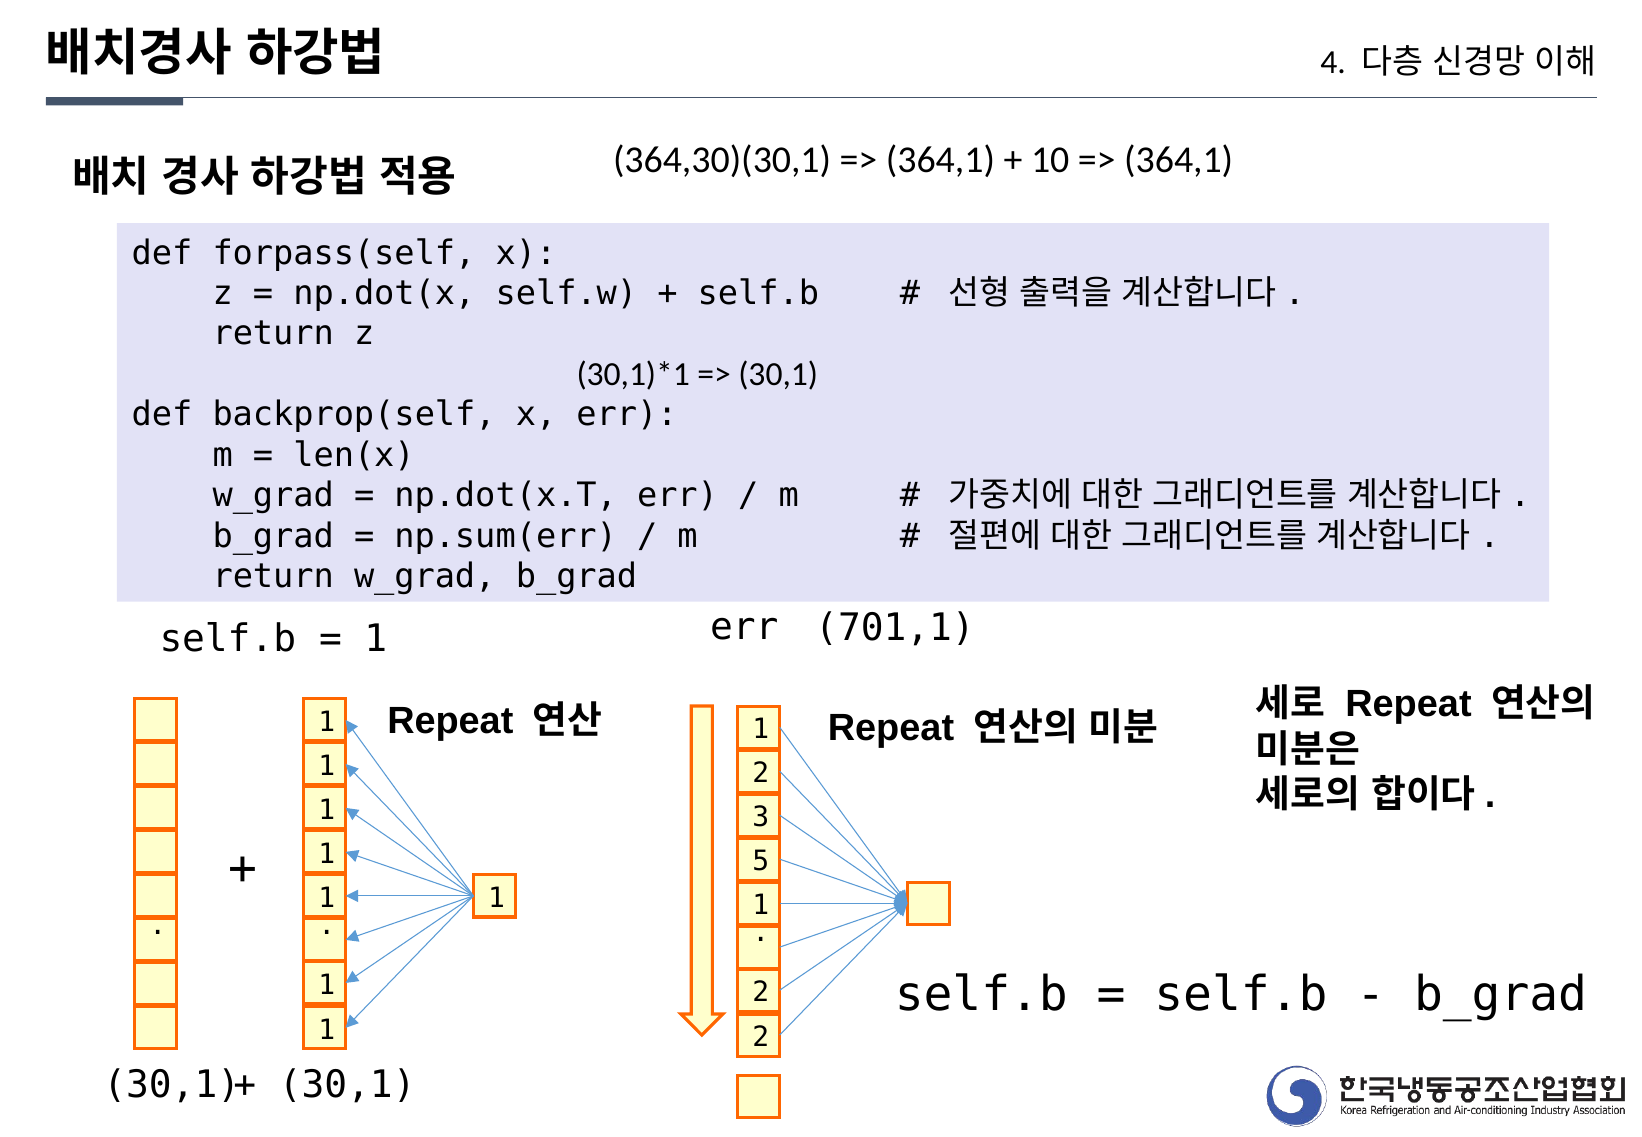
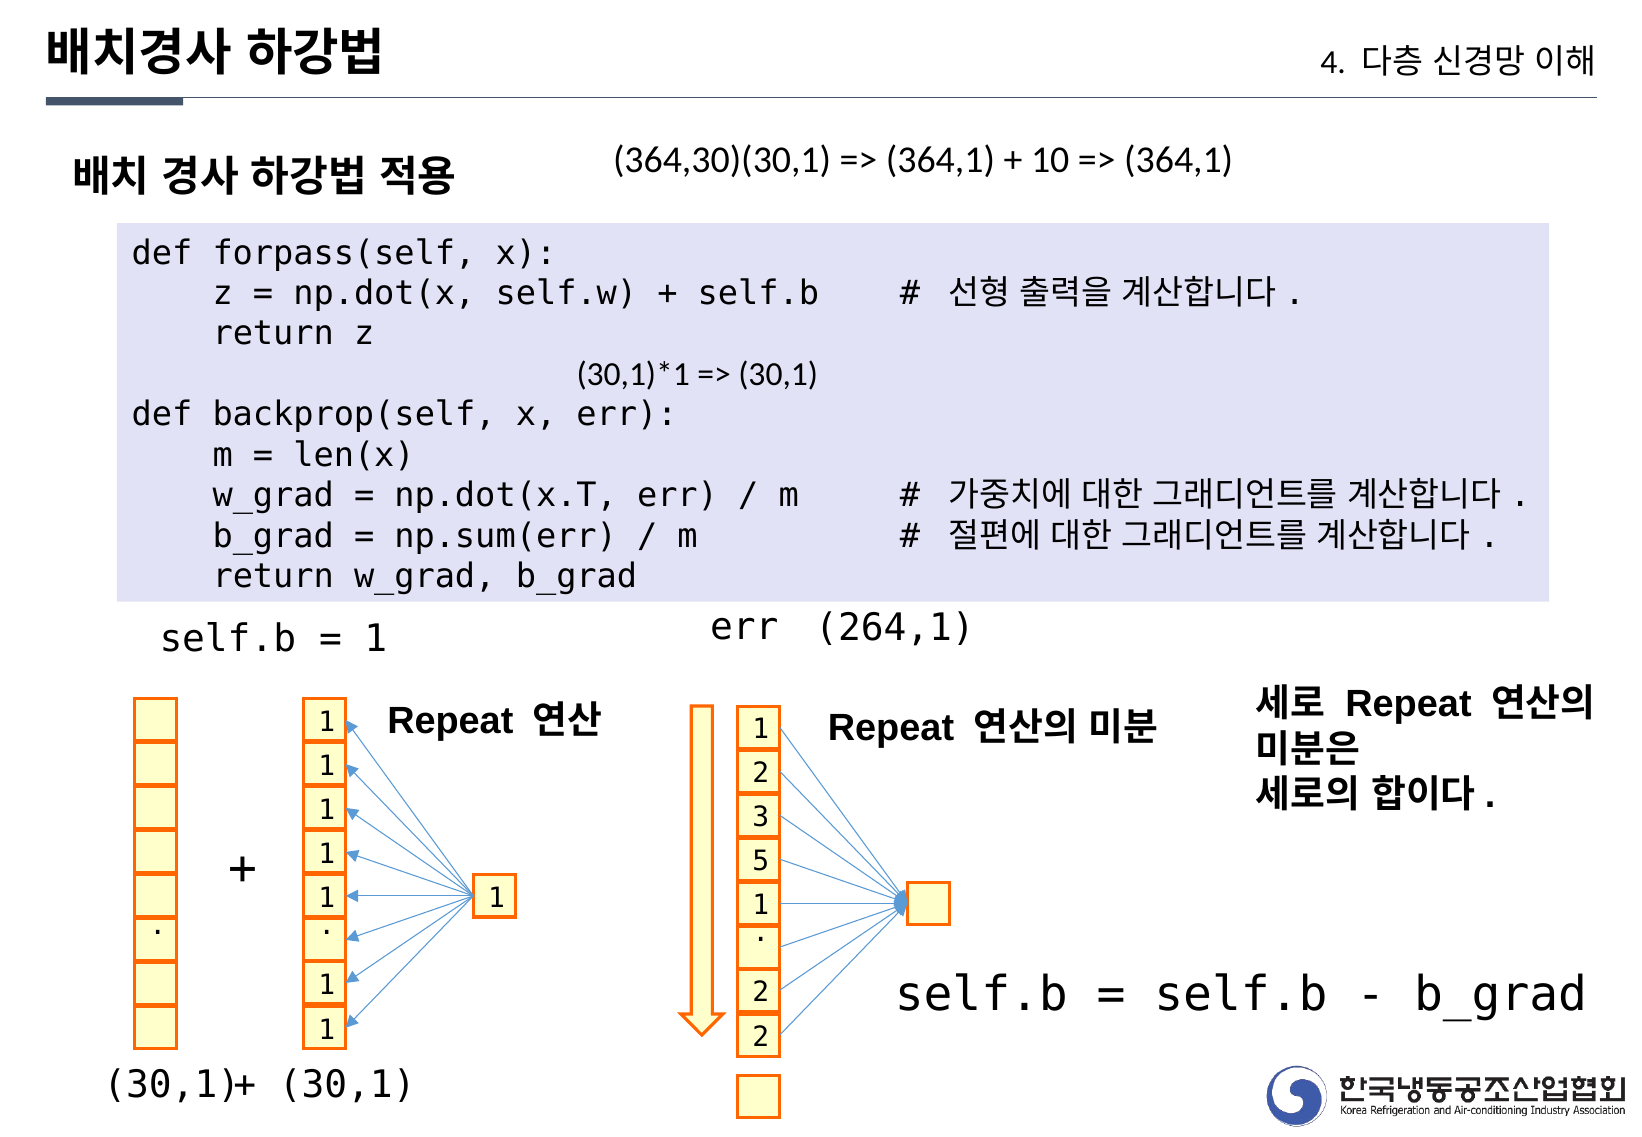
701,1: 701,1 -> 264,1
